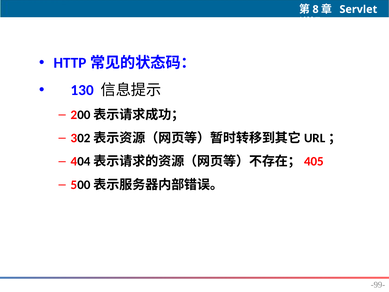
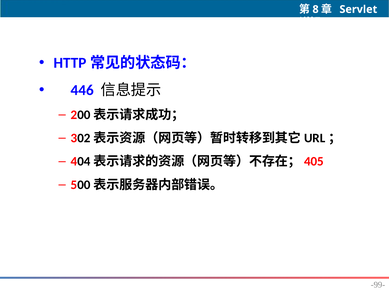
130: 130 -> 446
